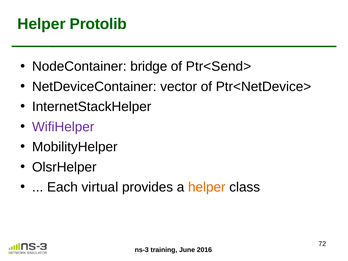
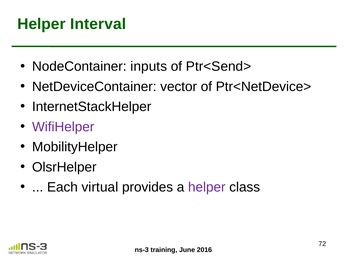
Protolib: Protolib -> Interval
bridge: bridge -> inputs
helper at (207, 187) colour: orange -> purple
